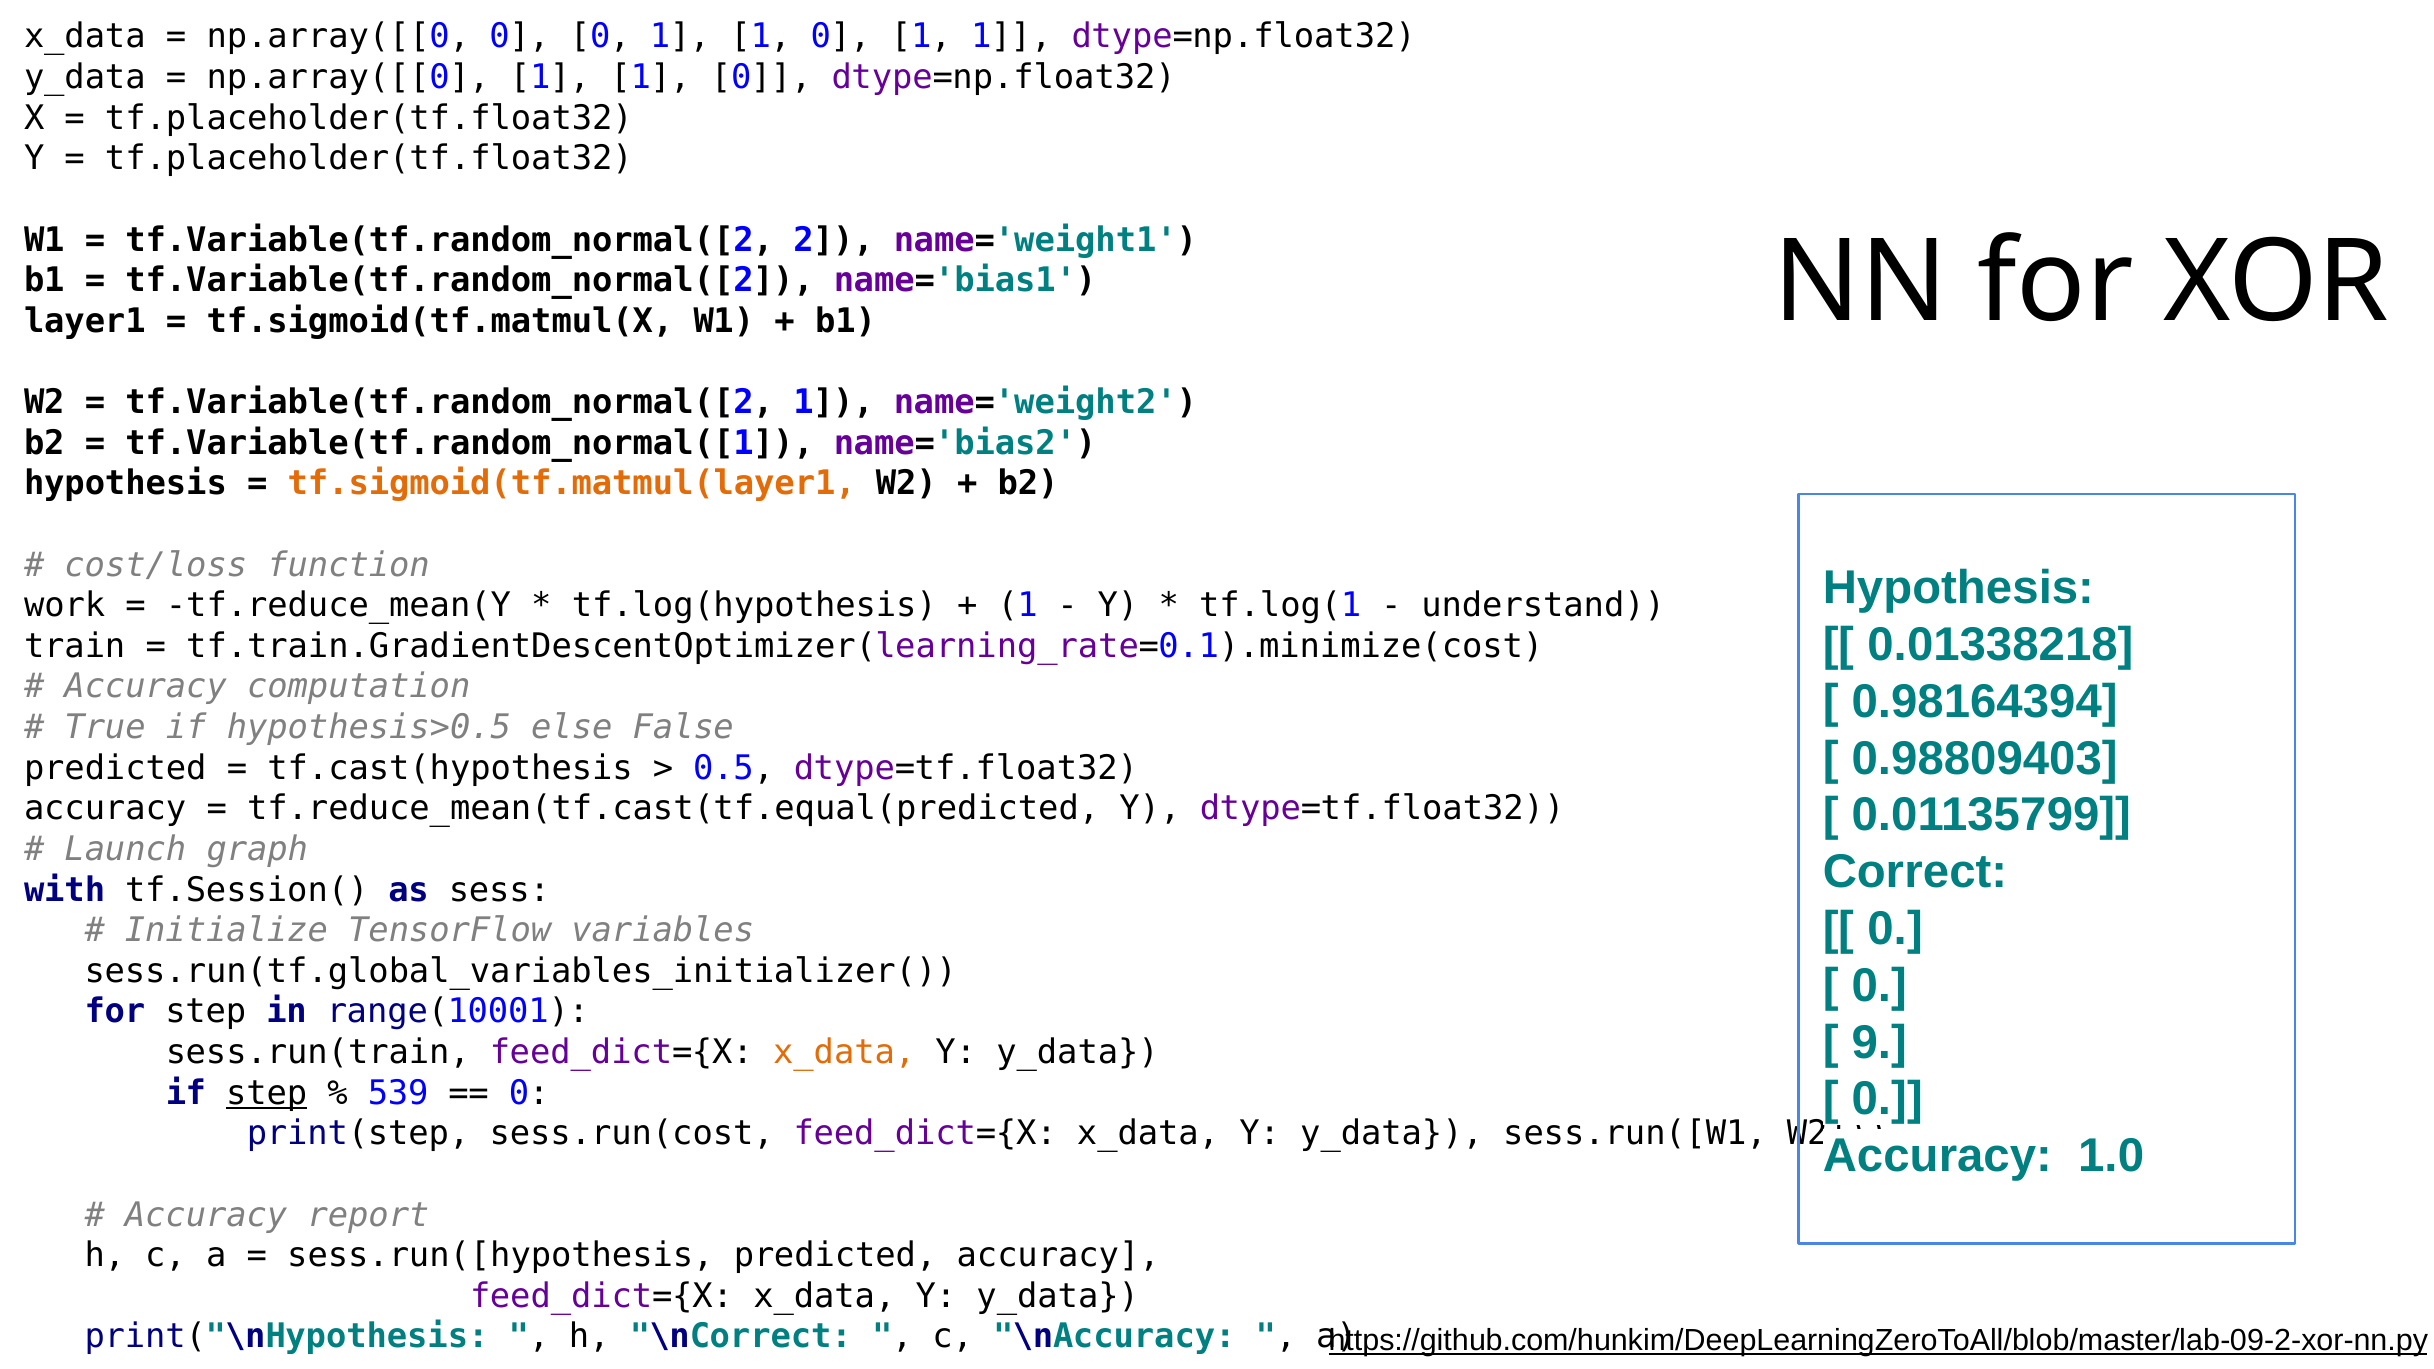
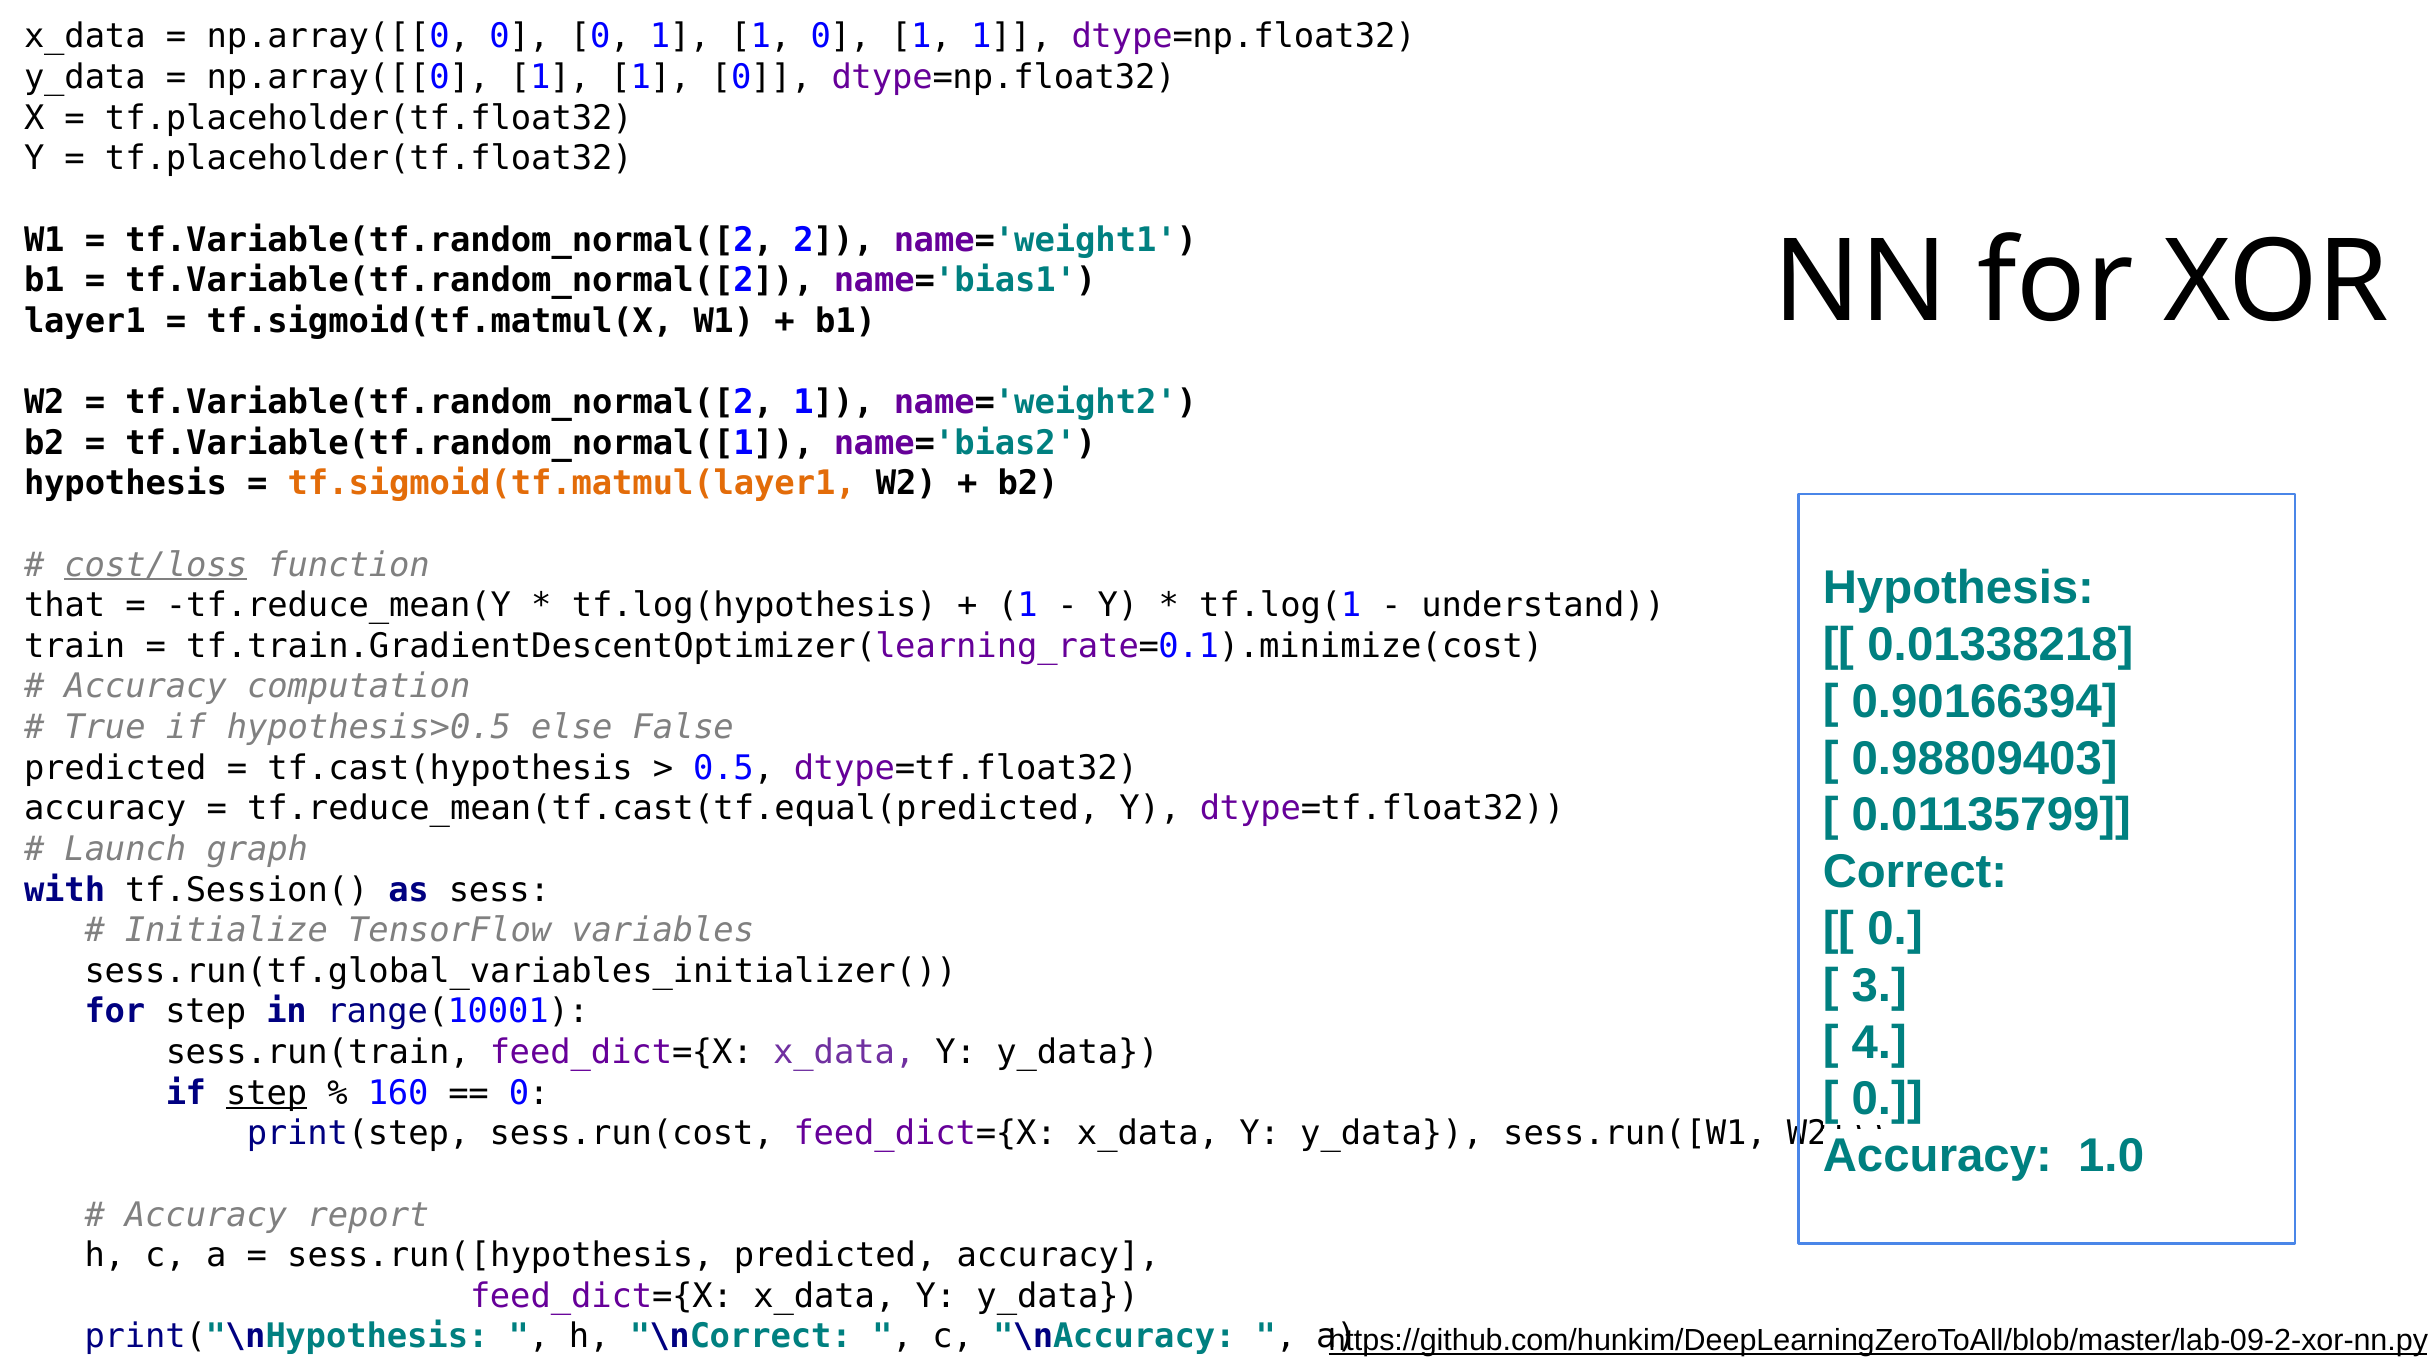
cost/loss underline: none -> present
work: work -> that
0.98164394: 0.98164394 -> 0.90166394
0 at (1879, 986): 0 -> 3
9: 9 -> 4
x_data at (844, 1053) colour: orange -> purple
539: 539 -> 160
